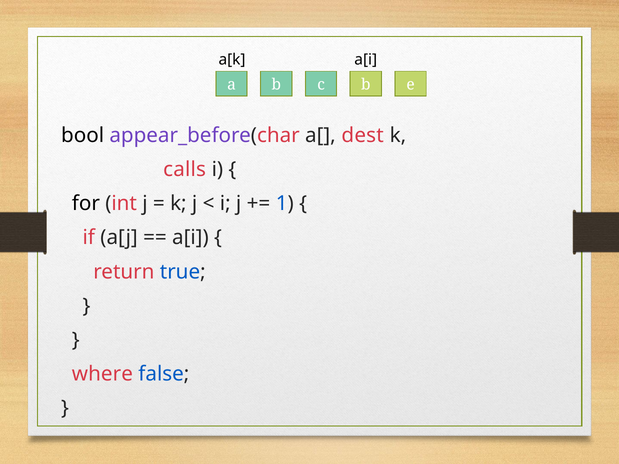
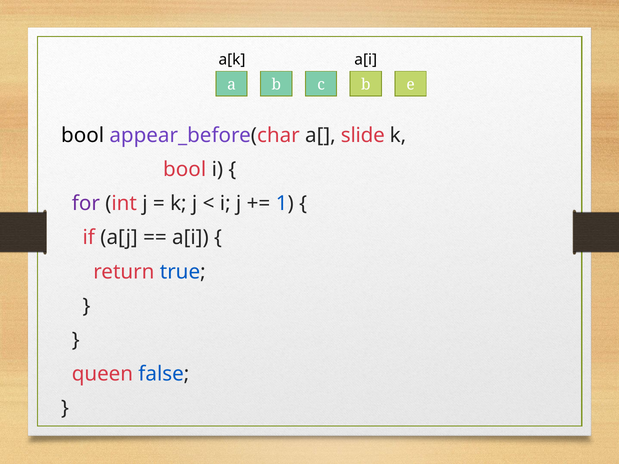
dest: dest -> slide
calls at (185, 170): calls -> bool
for colour: black -> purple
where: where -> queen
